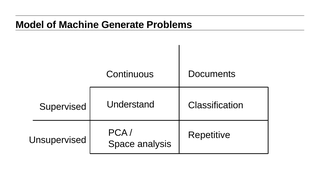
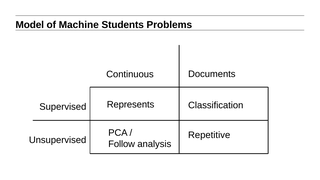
Generate: Generate -> Students
Understand: Understand -> Represents
Space: Space -> Follow
